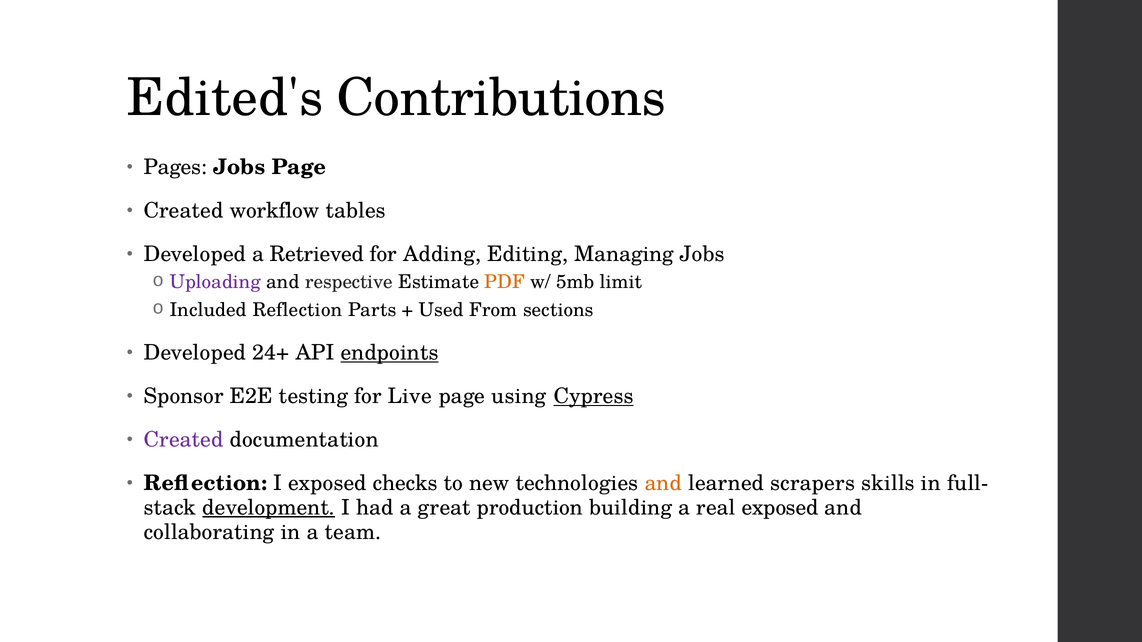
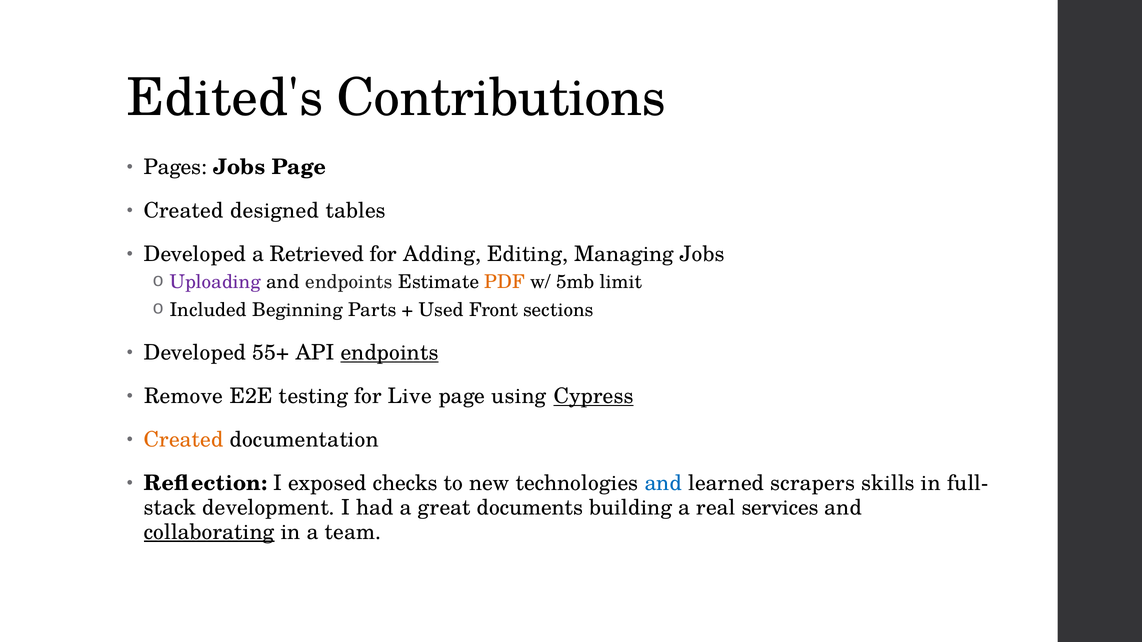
workflow: workflow -> designed
and respective: respective -> endpoints
Included Reflection: Reflection -> Beginning
From: From -> Front
24+: 24+ -> 55+
Sponsor: Sponsor -> Remove
Created at (184, 440) colour: purple -> orange
and at (663, 483) colour: orange -> blue
development underline: present -> none
production: production -> documents
real exposed: exposed -> services
collaborating underline: none -> present
